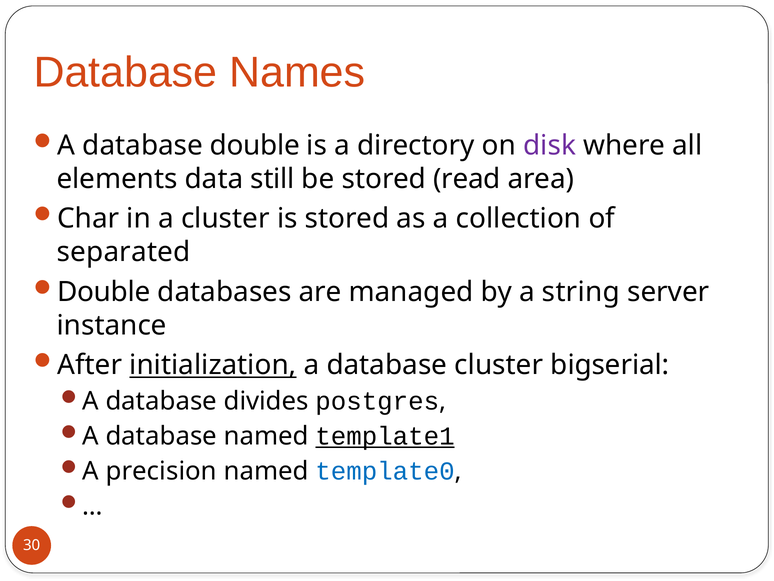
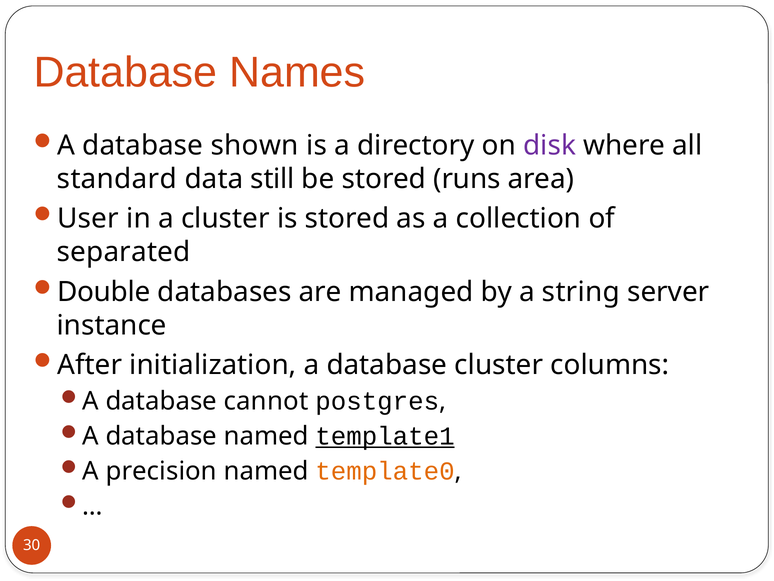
database double: double -> shown
elements: elements -> standard
read: read -> runs
Char: Char -> User
initialization underline: present -> none
bigserial: bigserial -> columns
divides: divides -> cannot
template0 colour: blue -> orange
